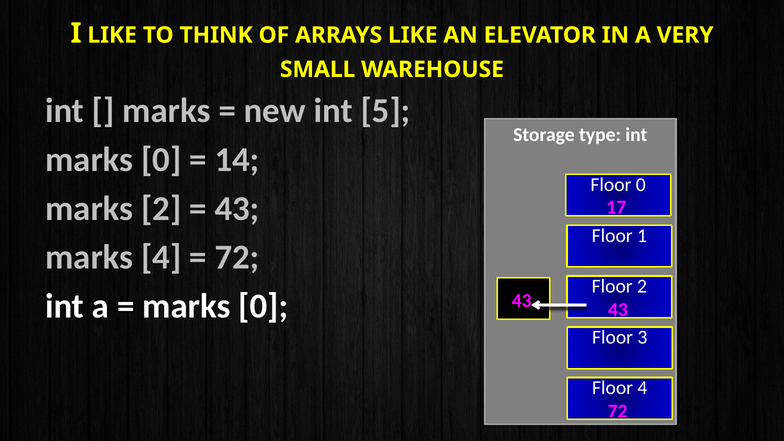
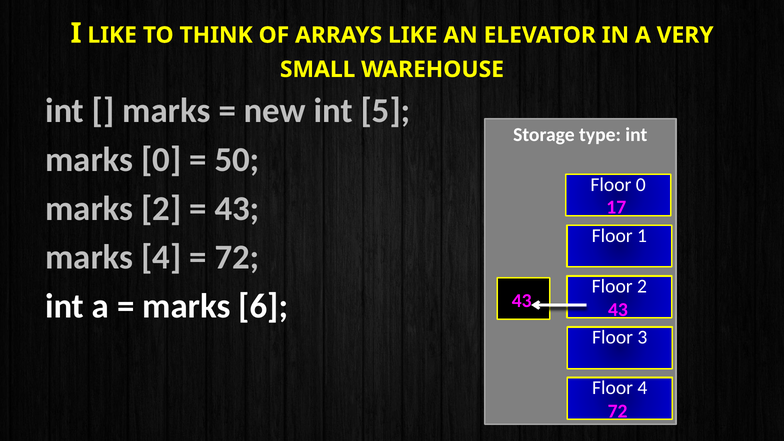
14: 14 -> 50
0 at (263, 306): 0 -> 6
